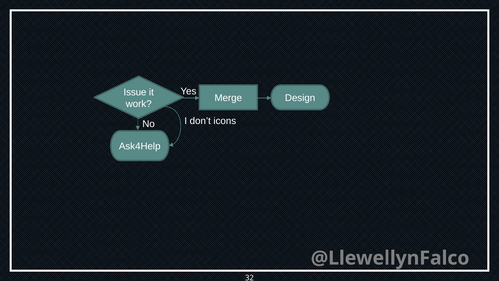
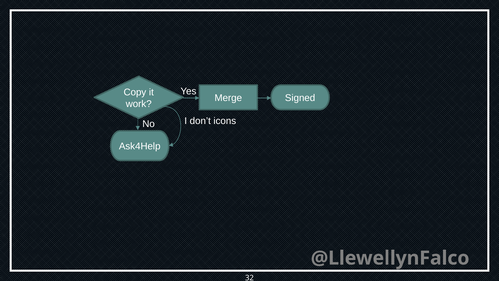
Issue: Issue -> Copy
Design: Design -> Signed
